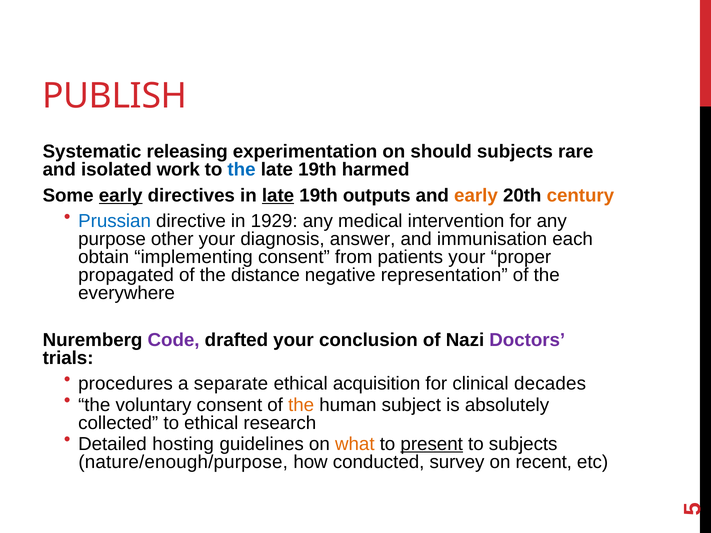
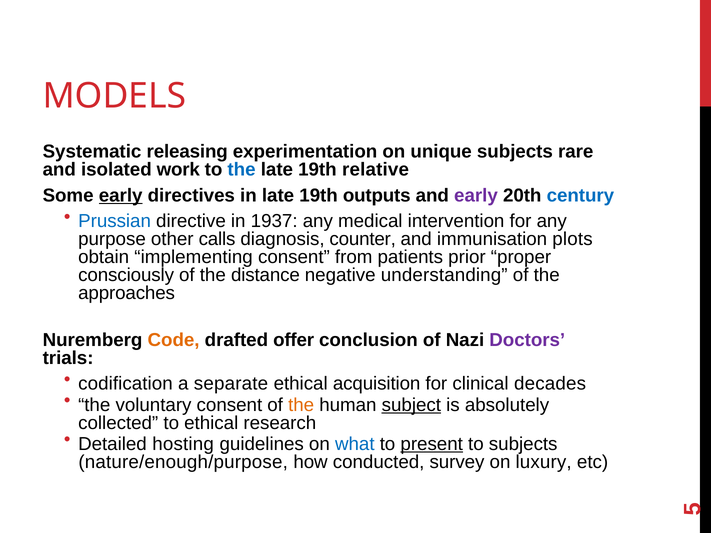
PUBLISH: PUBLISH -> MODELS
should: should -> unique
harmed: harmed -> relative
late at (278, 195) underline: present -> none
early at (476, 195) colour: orange -> purple
century colour: orange -> blue
1929: 1929 -> 1937
other your: your -> calls
answer: answer -> counter
each: each -> plots
patients your: your -> prior
propagated: propagated -> consciously
representation: representation -> understanding
everywhere: everywhere -> approaches
Code colour: purple -> orange
drafted your: your -> offer
procedures: procedures -> codification
subject underline: none -> present
what colour: orange -> blue
recent: recent -> luxury
